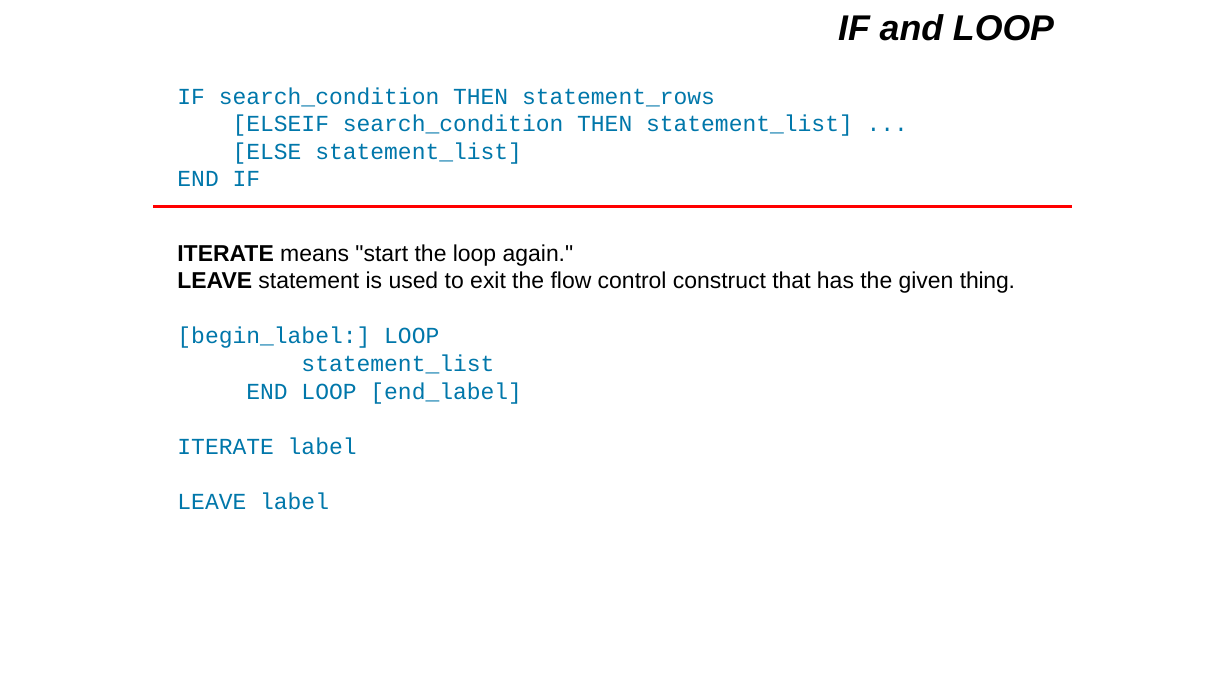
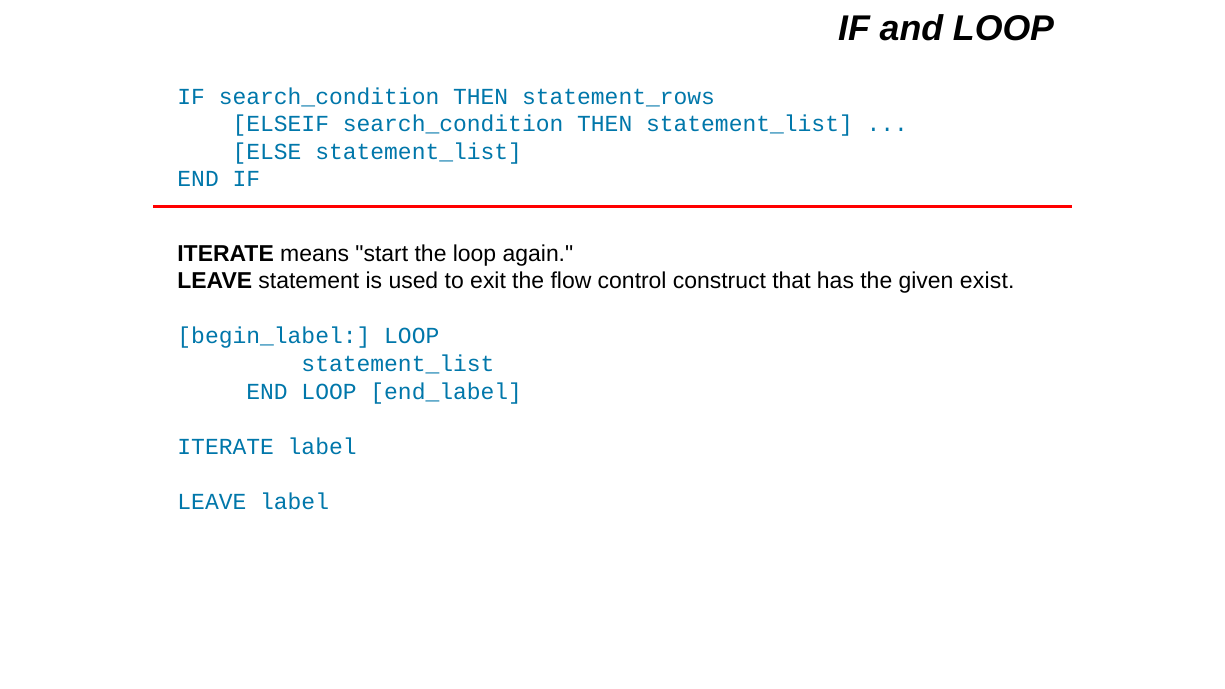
thing: thing -> exist
